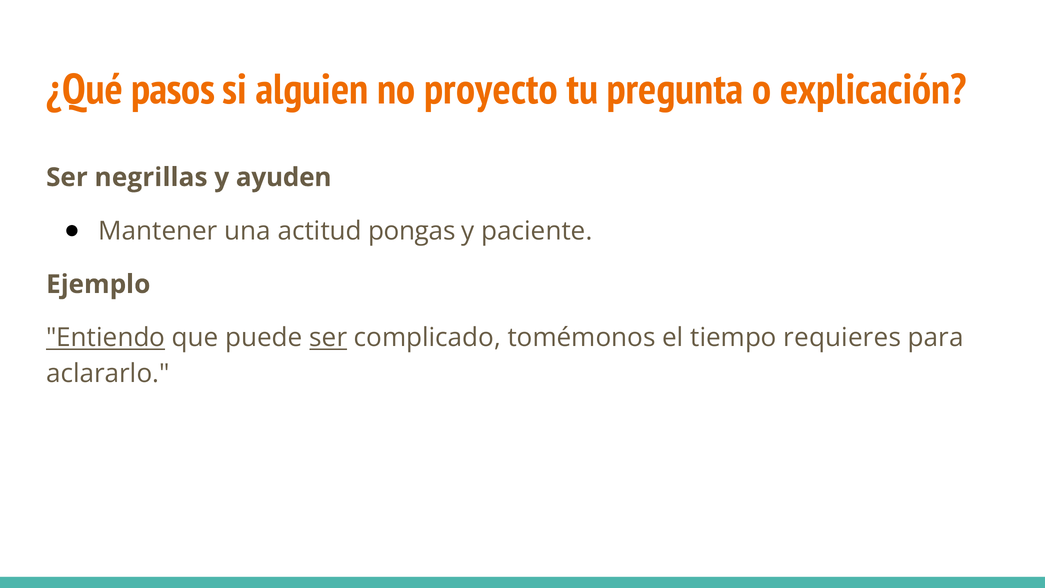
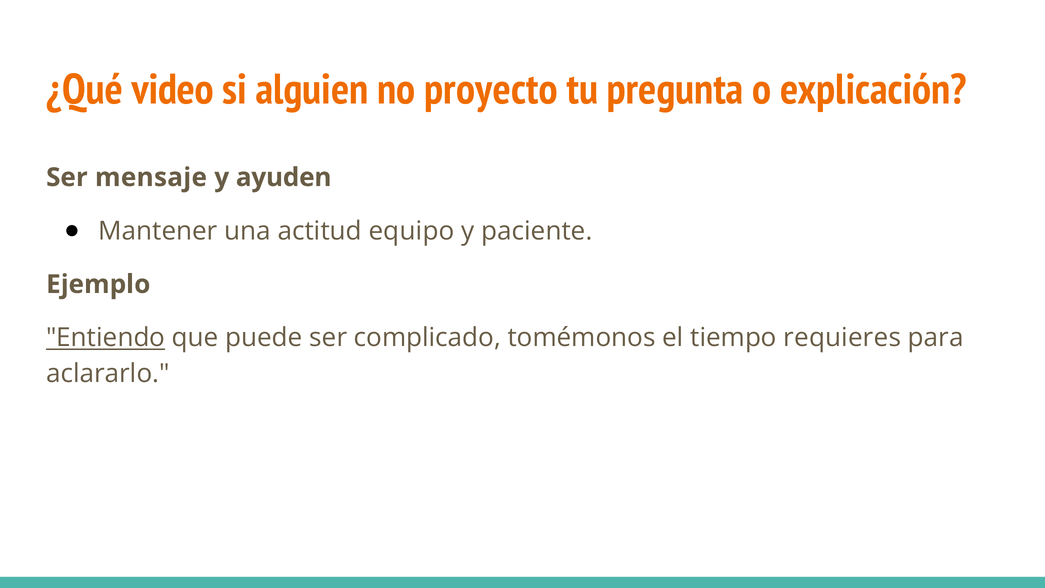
pasos: pasos -> video
negrillas: negrillas -> mensaje
pongas: pongas -> equipo
ser at (328, 338) underline: present -> none
